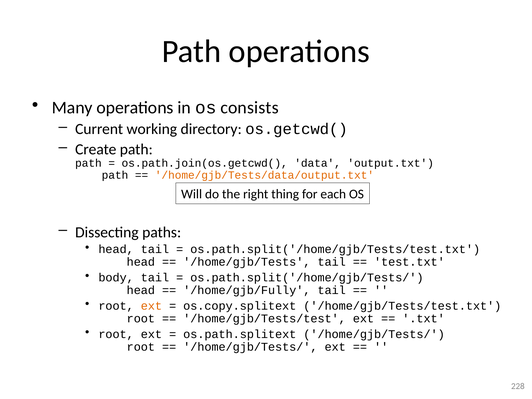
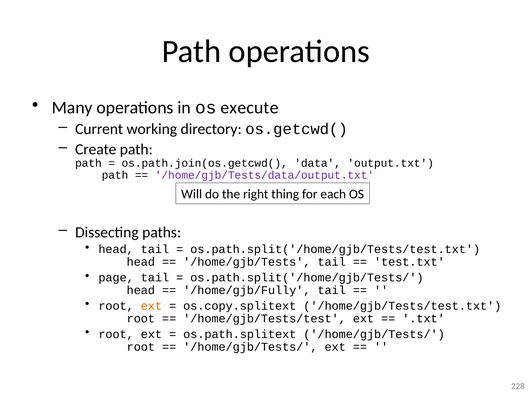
consists: consists -> execute
/home/gjb/Tests/data/output.txt colour: orange -> purple
body: body -> page
